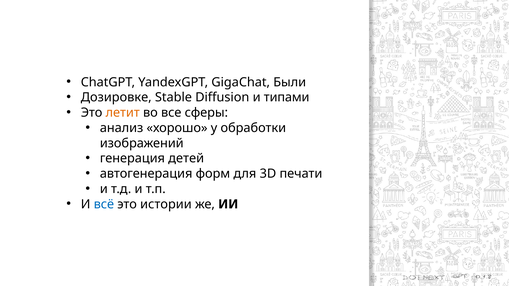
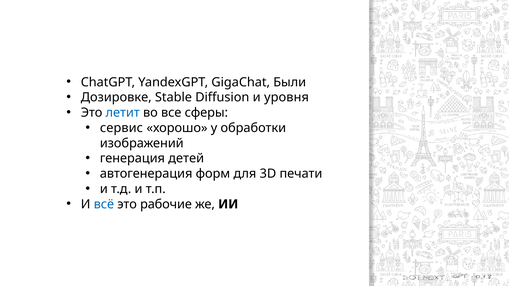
типами: типами -> уровня
летит colour: orange -> blue
анализ: анализ -> сервис
истории: истории -> рабочие
